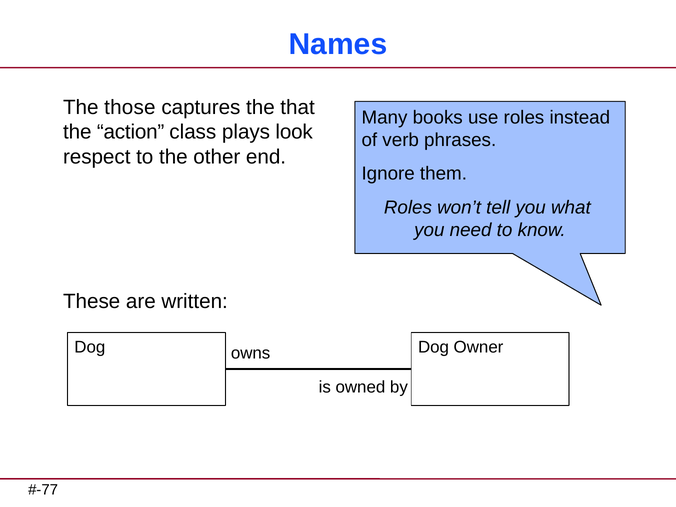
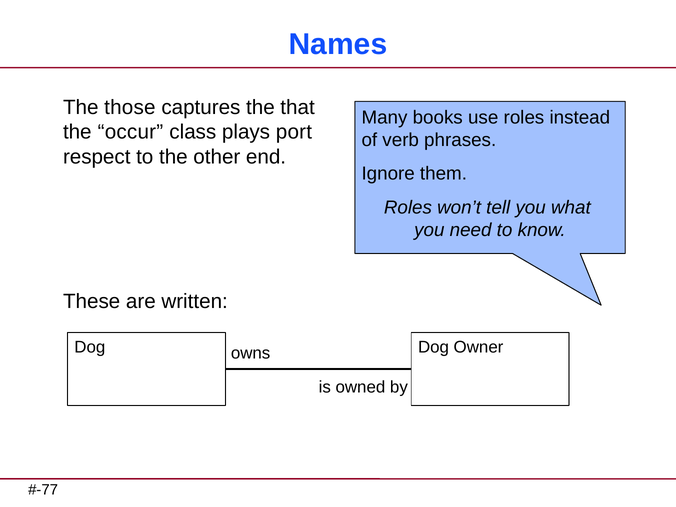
action: action -> occur
look: look -> port
